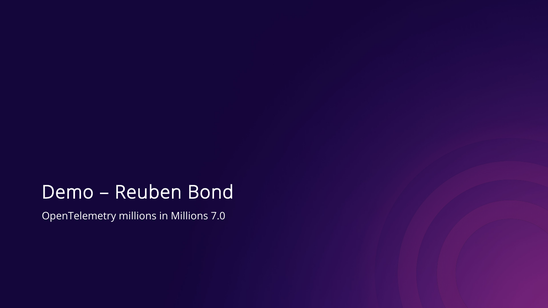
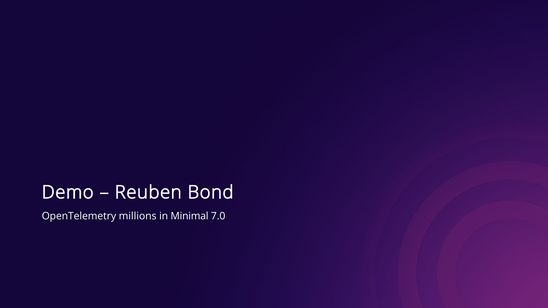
in Millions: Millions -> Minimal
